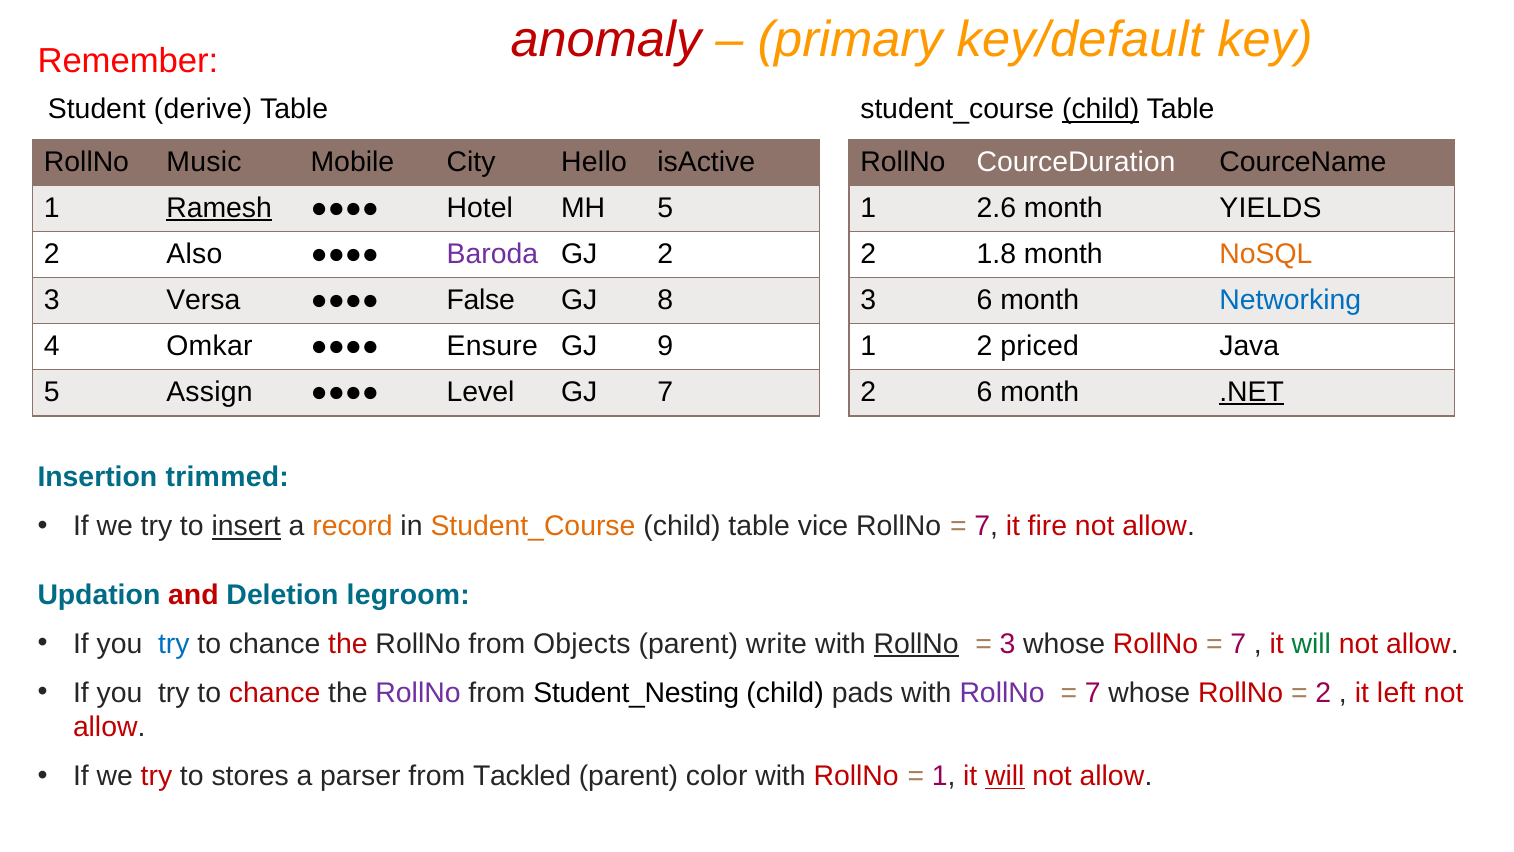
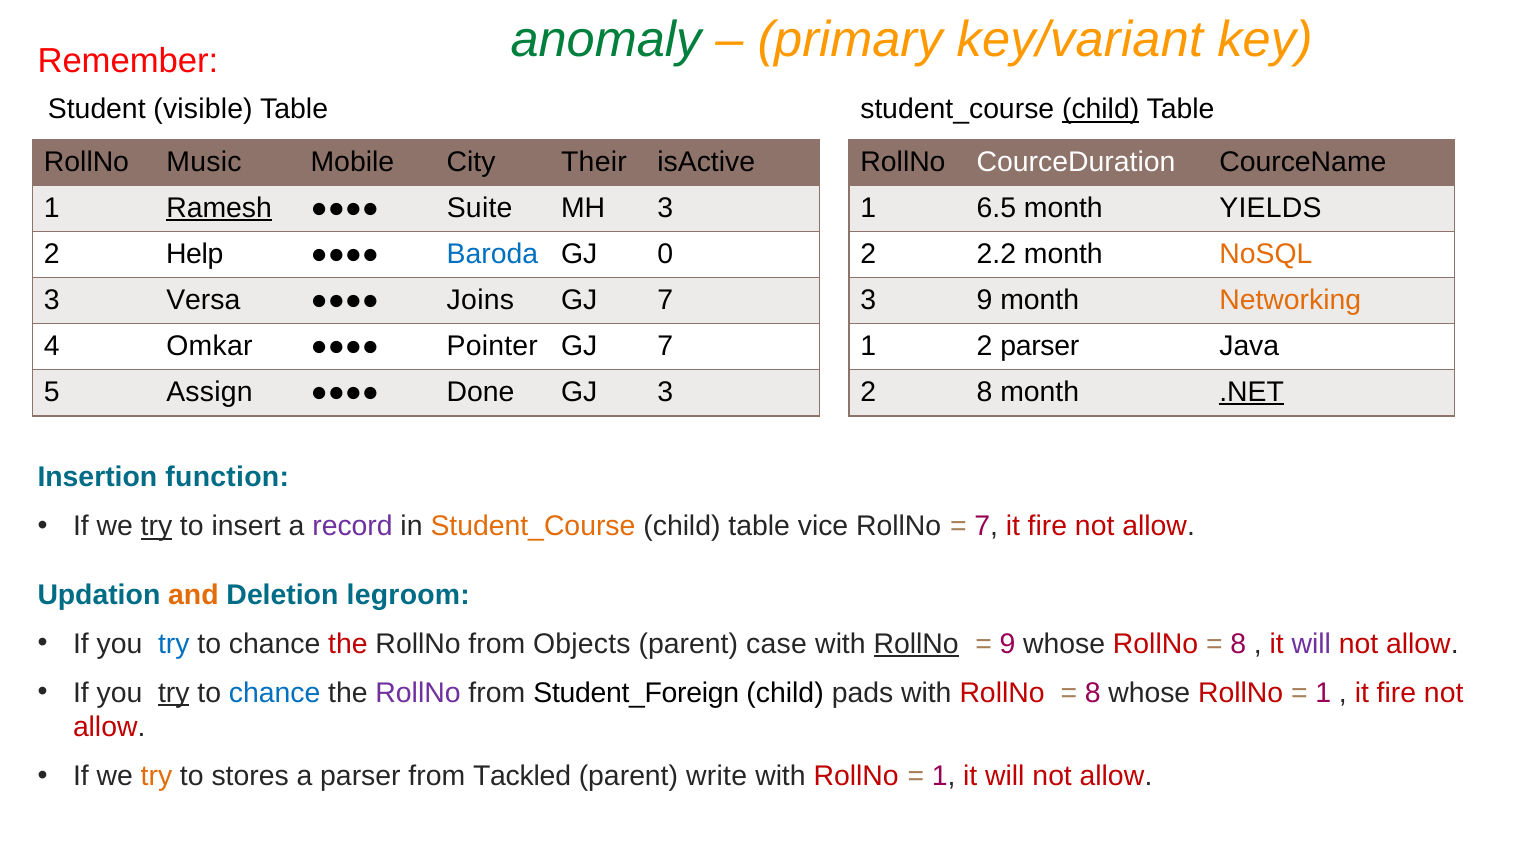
anomaly colour: red -> green
key/default: key/default -> key/variant
derive: derive -> visible
Hello: Hello -> Their
Hotel: Hotel -> Suite
MH 5: 5 -> 3
2.6: 2.6 -> 6.5
Also: Also -> Help
Baroda colour: purple -> blue
GJ 2: 2 -> 0
1.8: 1.8 -> 2.2
False: False -> Joins
8 at (665, 300): 8 -> 7
3 6: 6 -> 9
Networking colour: blue -> orange
Ensure: Ensure -> Pointer
9 at (665, 346): 9 -> 7
2 priced: priced -> parser
Level: Level -> Done
GJ 7: 7 -> 3
2 6: 6 -> 8
trimmed: trimmed -> function
try at (156, 526) underline: none -> present
insert underline: present -> none
record colour: orange -> purple
and colour: red -> orange
write: write -> case
3 at (1008, 644): 3 -> 9
7 at (1238, 644): 7 -> 8
will at (1311, 644) colour: green -> purple
try at (174, 693) underline: none -> present
chance at (275, 693) colour: red -> blue
Student_Nesting: Student_Nesting -> Student_Foreign
RollNo at (1002, 693) colour: purple -> red
7 at (1093, 693): 7 -> 8
2 at (1323, 693): 2 -> 1
left at (1396, 693): left -> fire
try at (156, 776) colour: red -> orange
color: color -> write
will at (1005, 776) underline: present -> none
